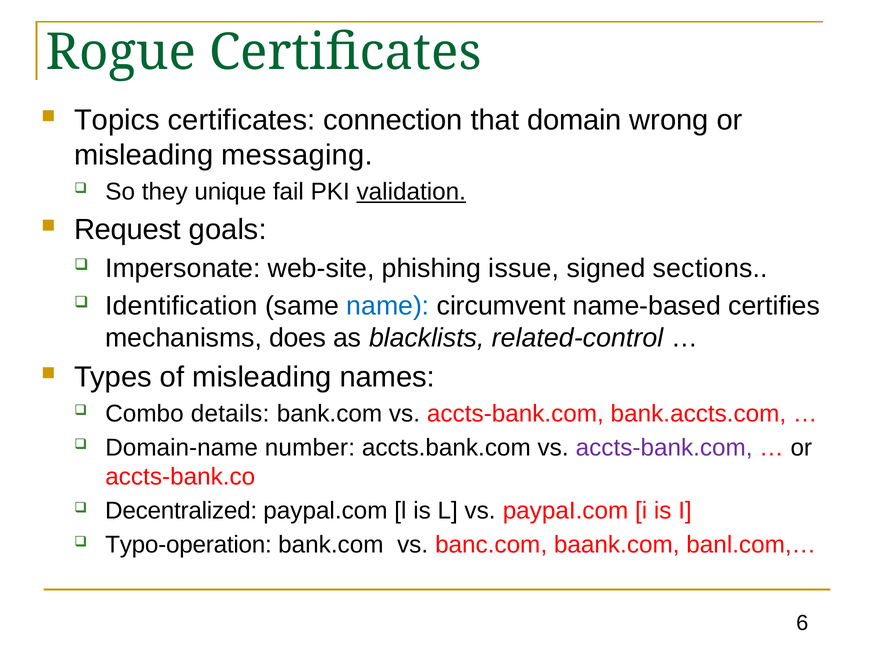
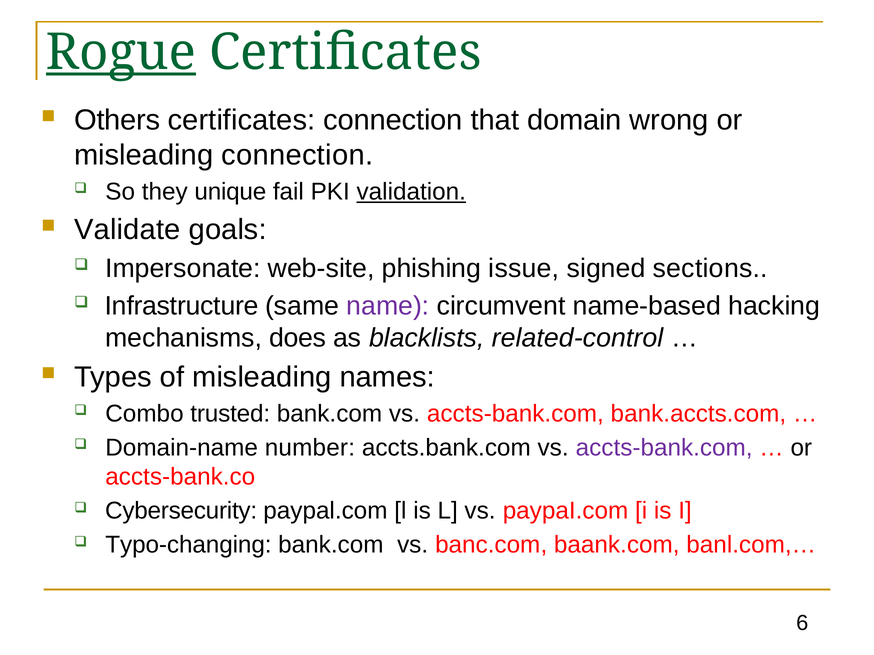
Rogue underline: none -> present
Topics: Topics -> Others
misleading messaging: messaging -> connection
Request: Request -> Validate
Identification: Identification -> Infrastructure
name colour: blue -> purple
certifies: certifies -> hacking
details: details -> trusted
Decentralized: Decentralized -> Cybersecurity
Typo-operation: Typo-operation -> Typo-changing
